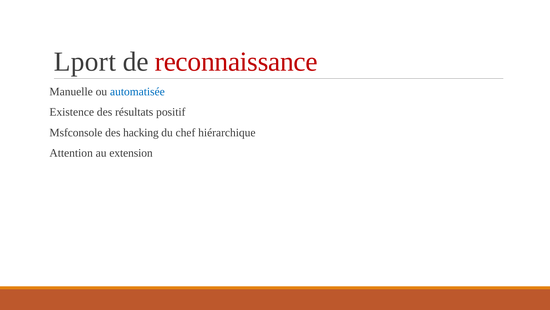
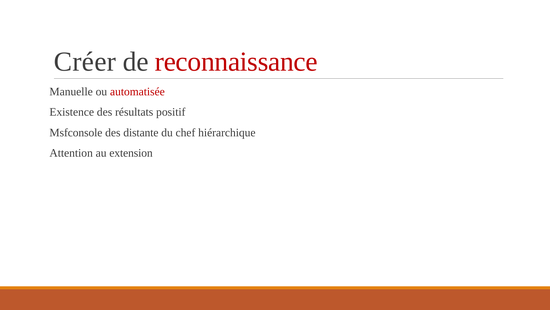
Lport: Lport -> Créer
automatisée colour: blue -> red
hacking: hacking -> distante
